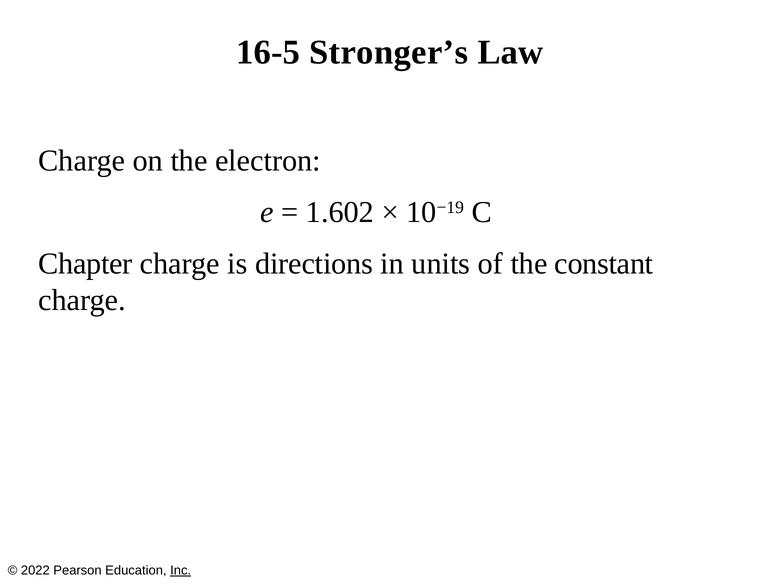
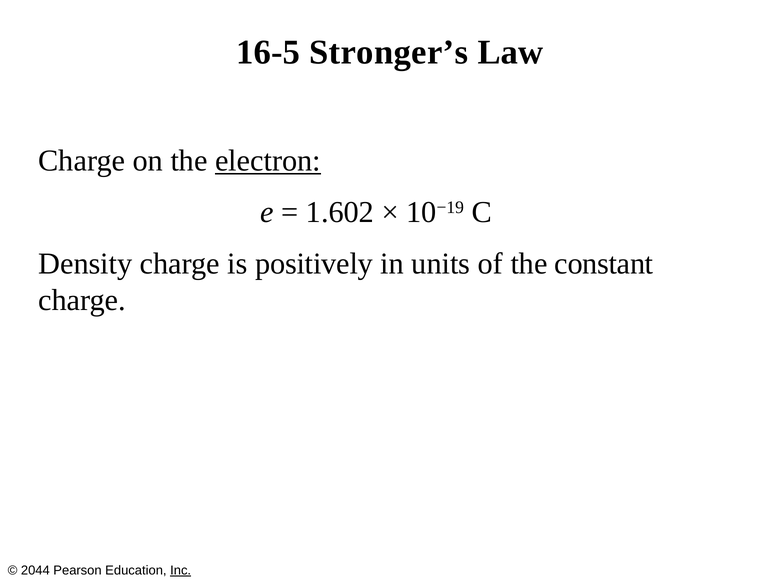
electron underline: none -> present
Chapter: Chapter -> Density
directions: directions -> positively
2022: 2022 -> 2044
